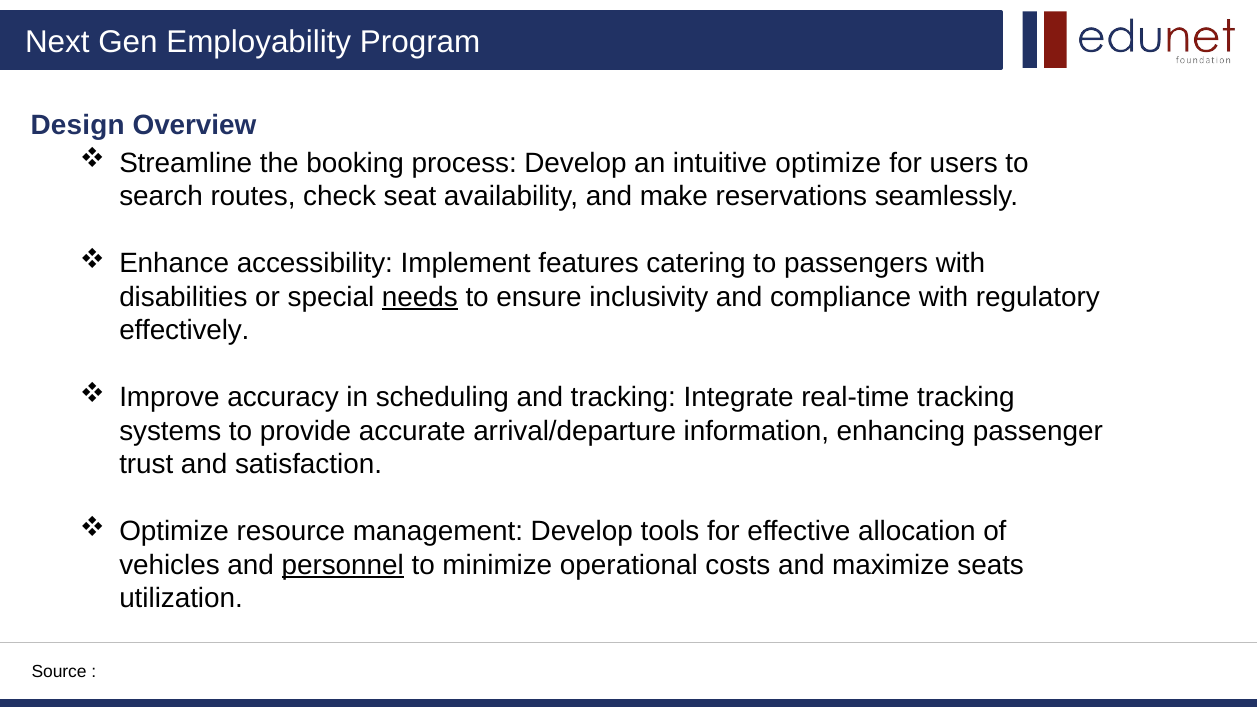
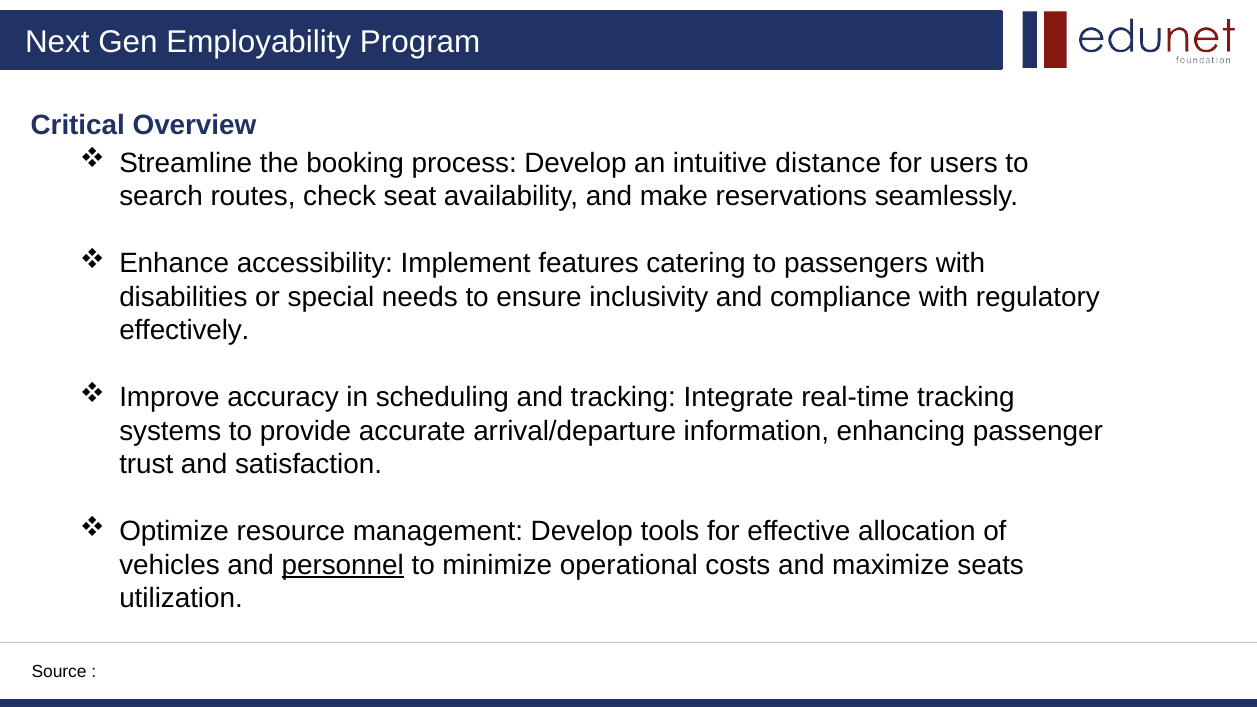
Design: Design -> Critical
intuitive optimize: optimize -> distance
needs underline: present -> none
